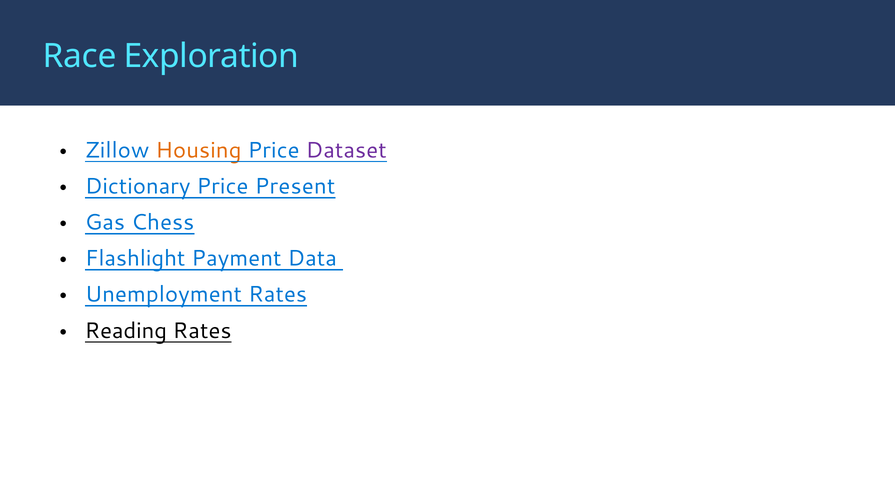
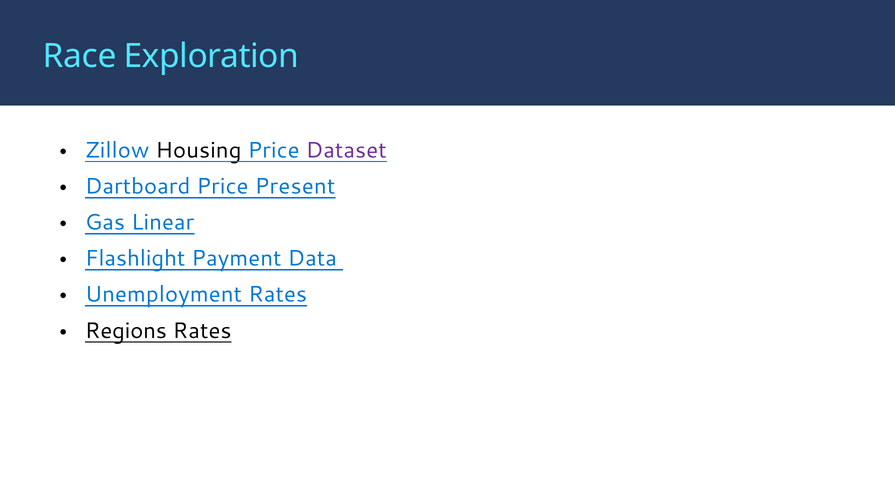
Housing colour: orange -> black
Dictionary: Dictionary -> Dartboard
Chess: Chess -> Linear
Reading: Reading -> Regions
